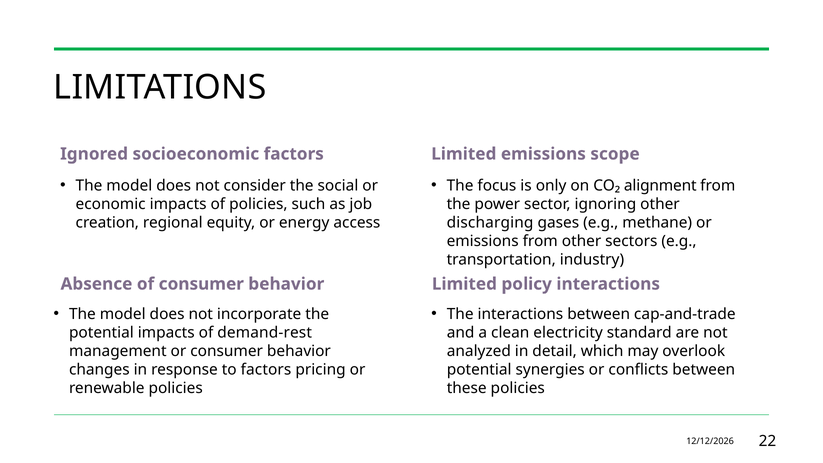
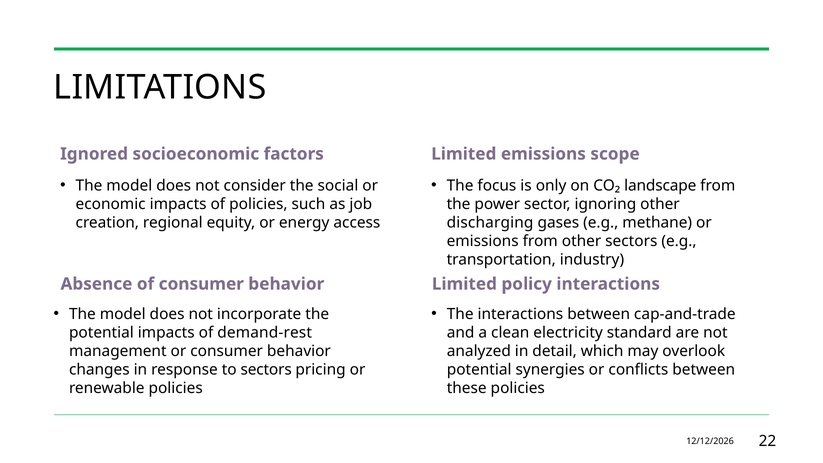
alignment: alignment -> landscape
to factors: factors -> sectors
